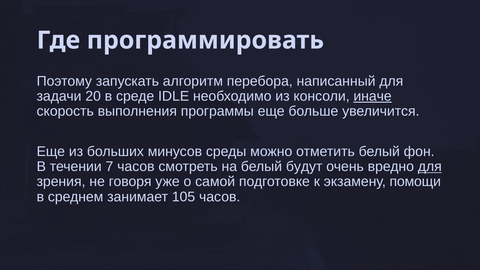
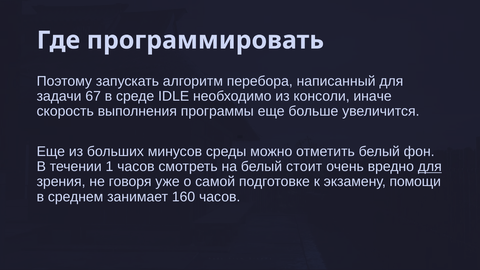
20: 20 -> 67
иначе underline: present -> none
7: 7 -> 1
будут: будут -> стоит
105: 105 -> 160
